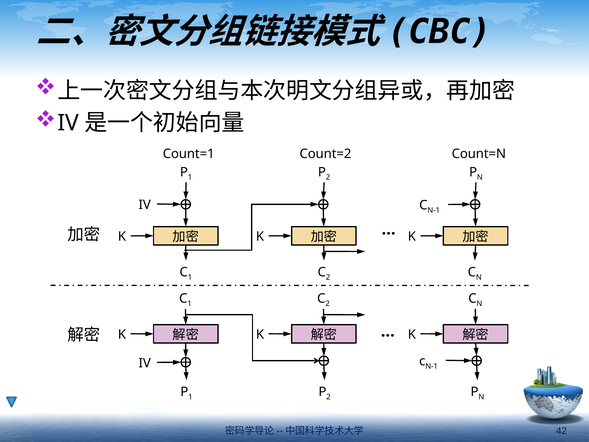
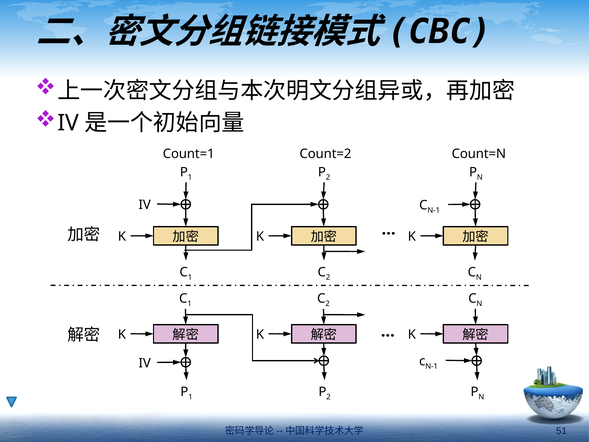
42: 42 -> 51
